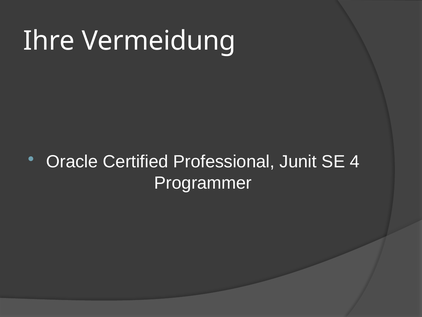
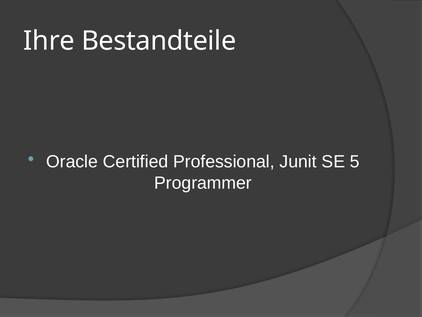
Vermeidung: Vermeidung -> Bestandteile
4: 4 -> 5
